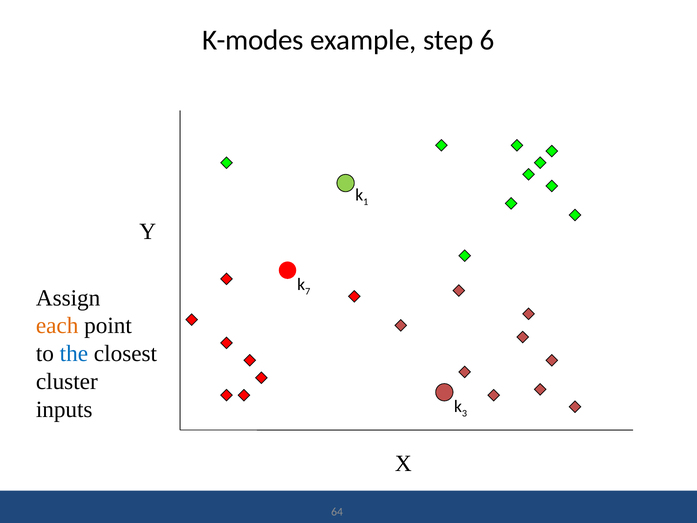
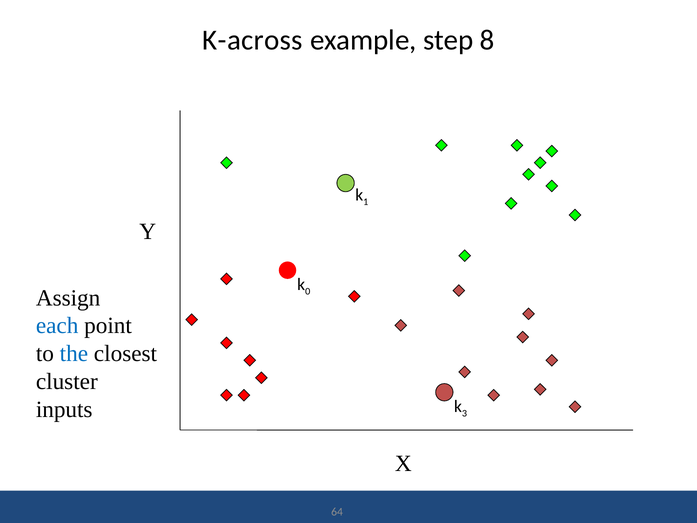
K-modes: K-modes -> K-across
6: 6 -> 8
7: 7 -> 0
each colour: orange -> blue
